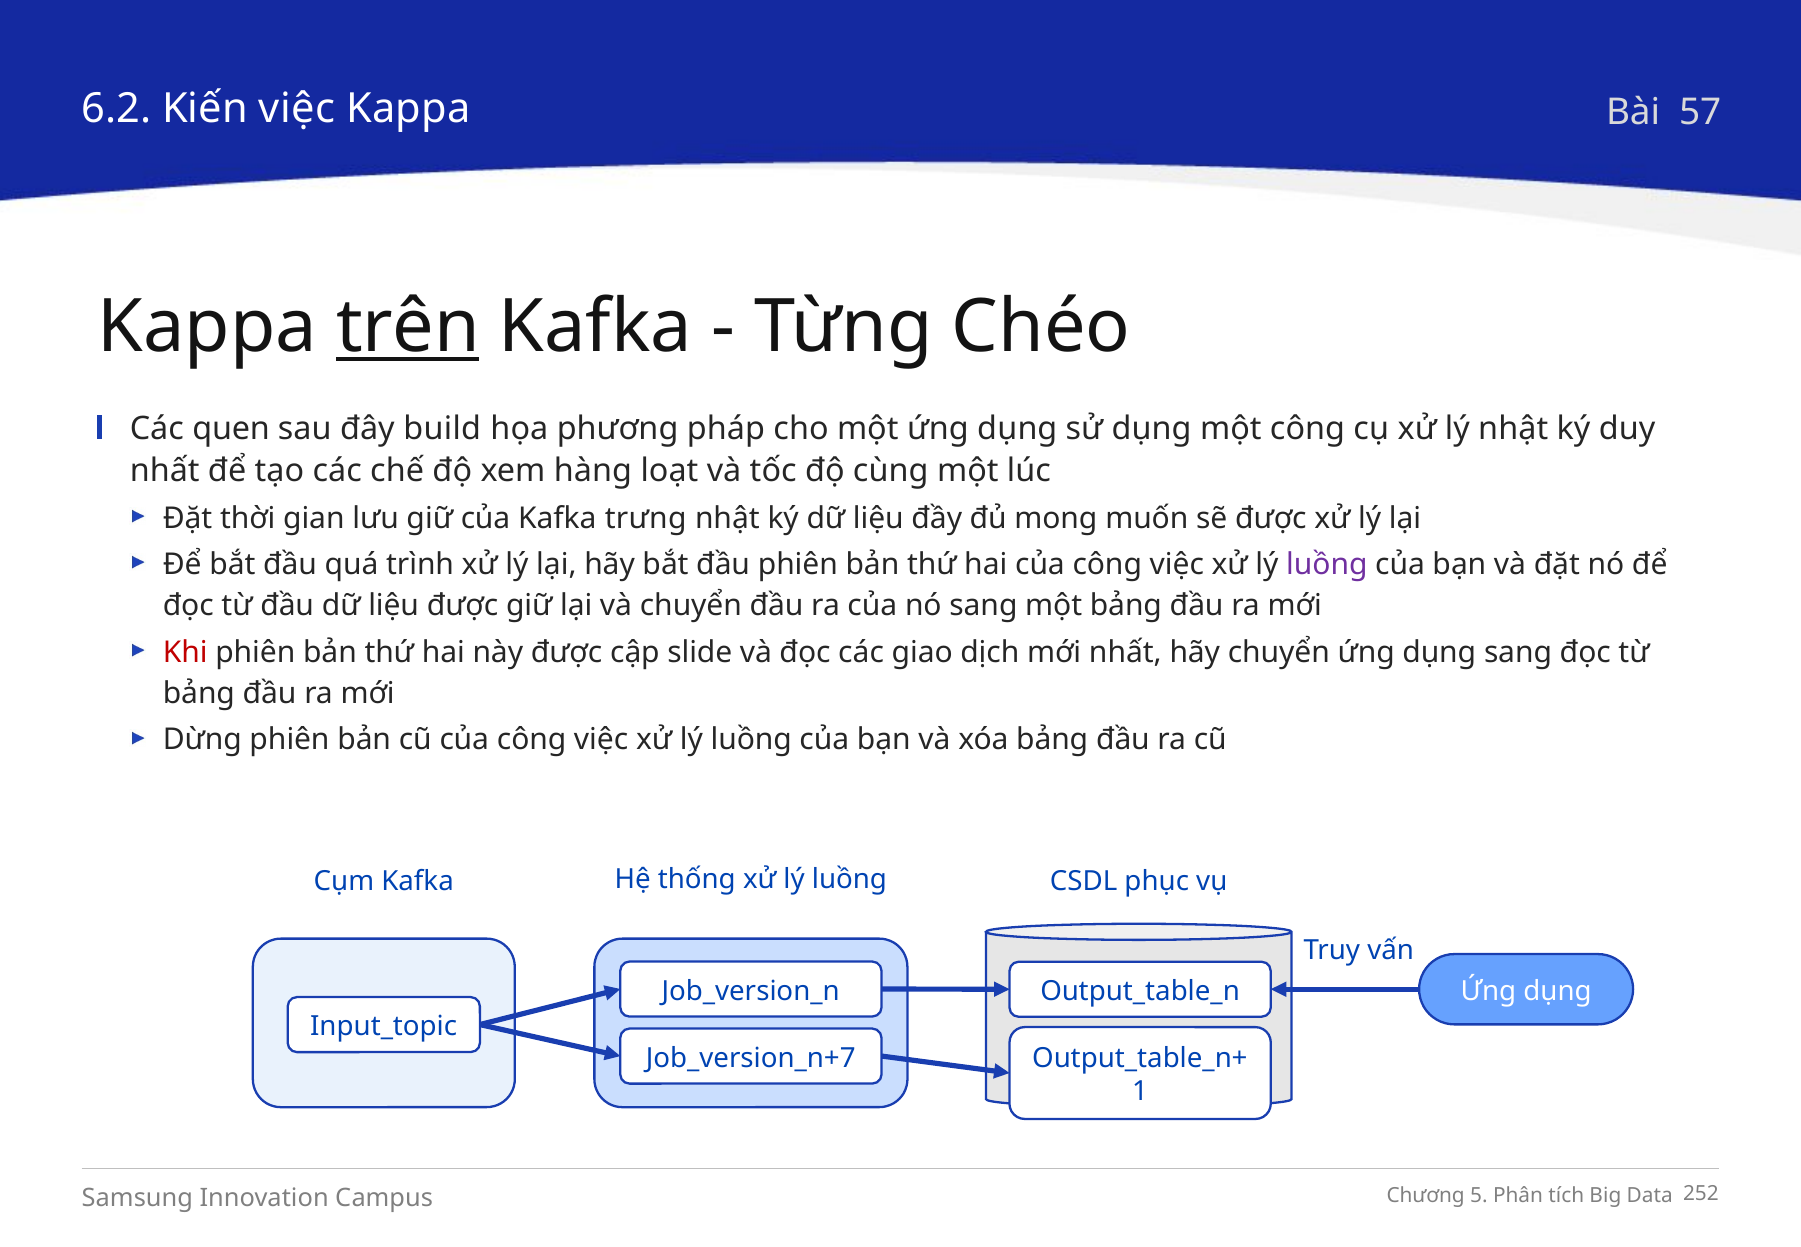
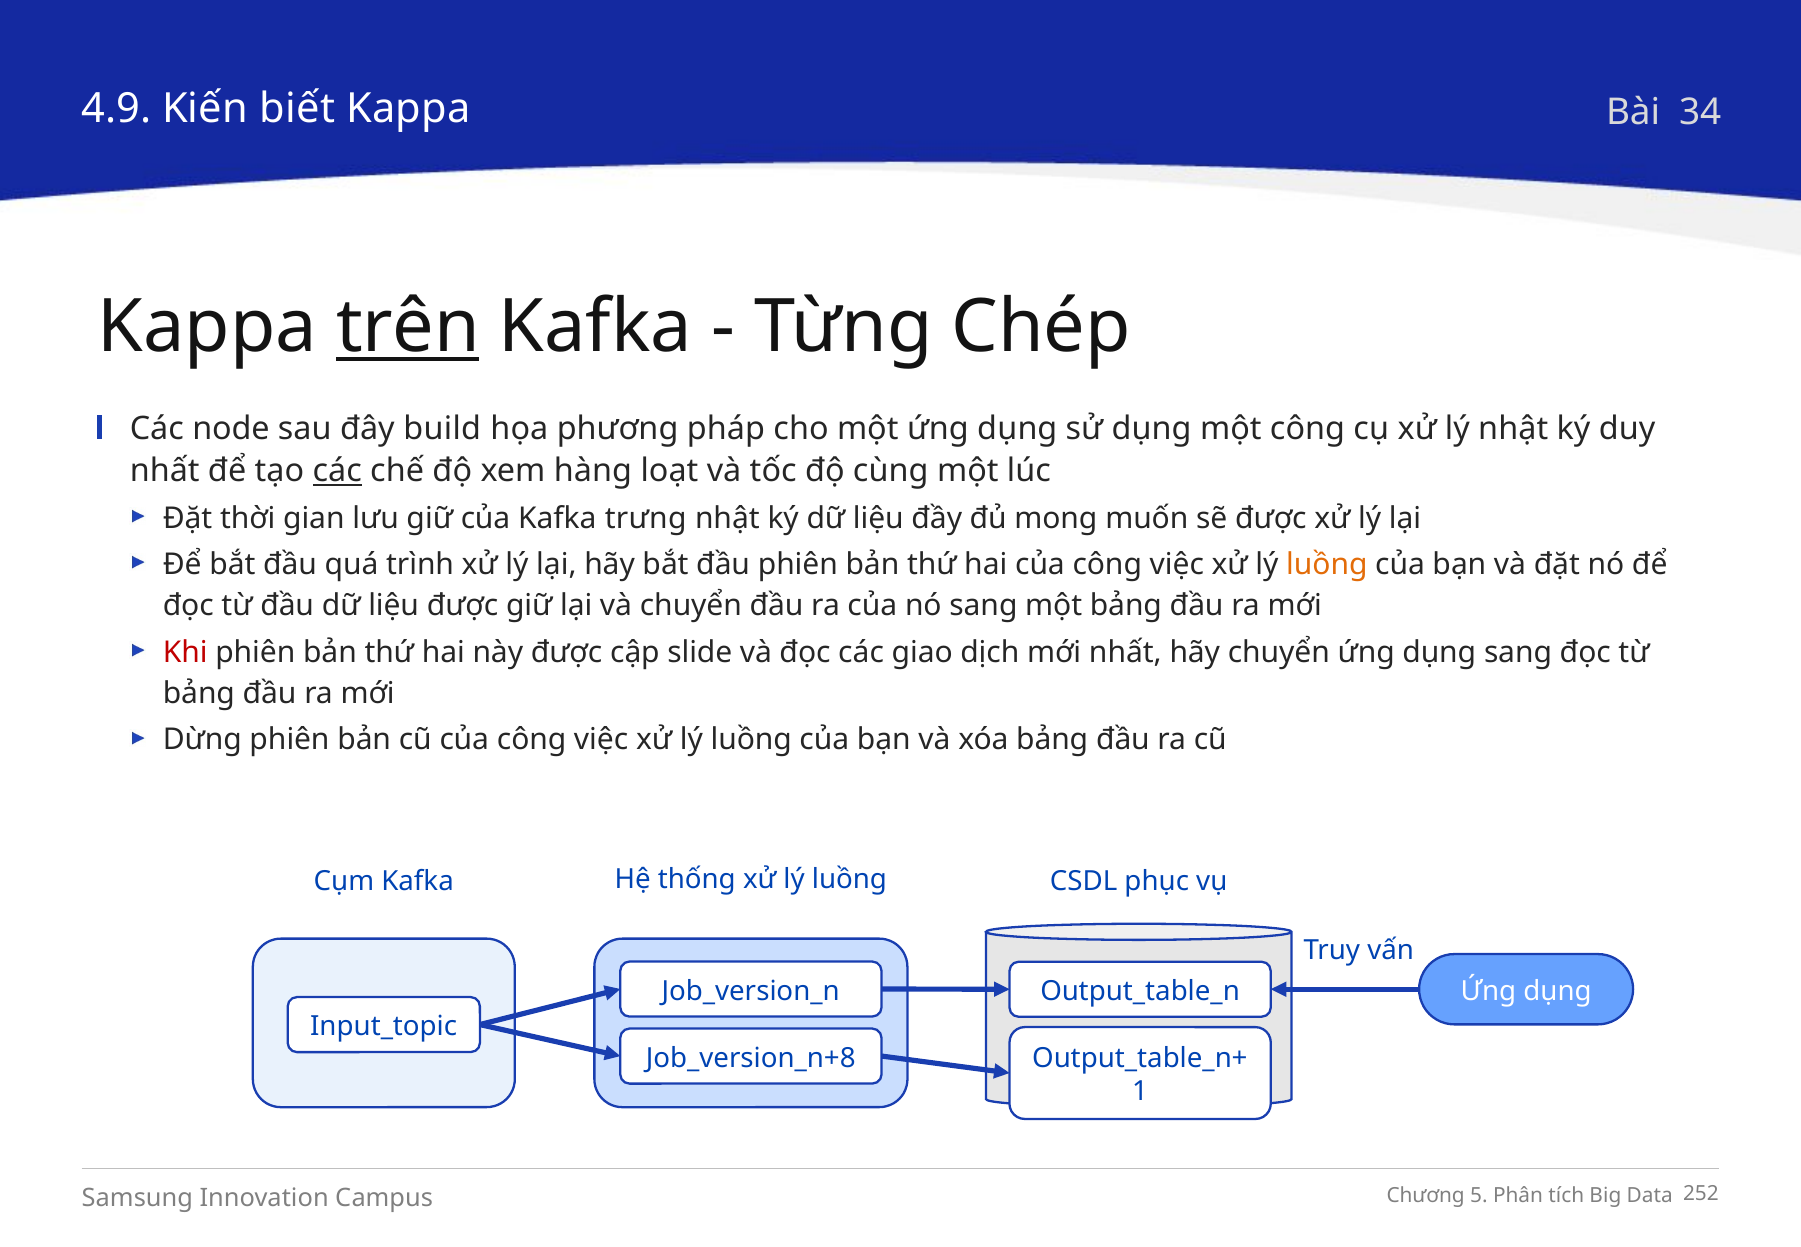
6.2: 6.2 -> 4.9
Kiến việc: việc -> biết
57: 57 -> 34
Chéo: Chéo -> Chép
quen: quen -> node
các at (337, 471) underline: none -> present
luồng at (1327, 564) colour: purple -> orange
Job_version_n+7: Job_version_n+7 -> Job_version_n+8
